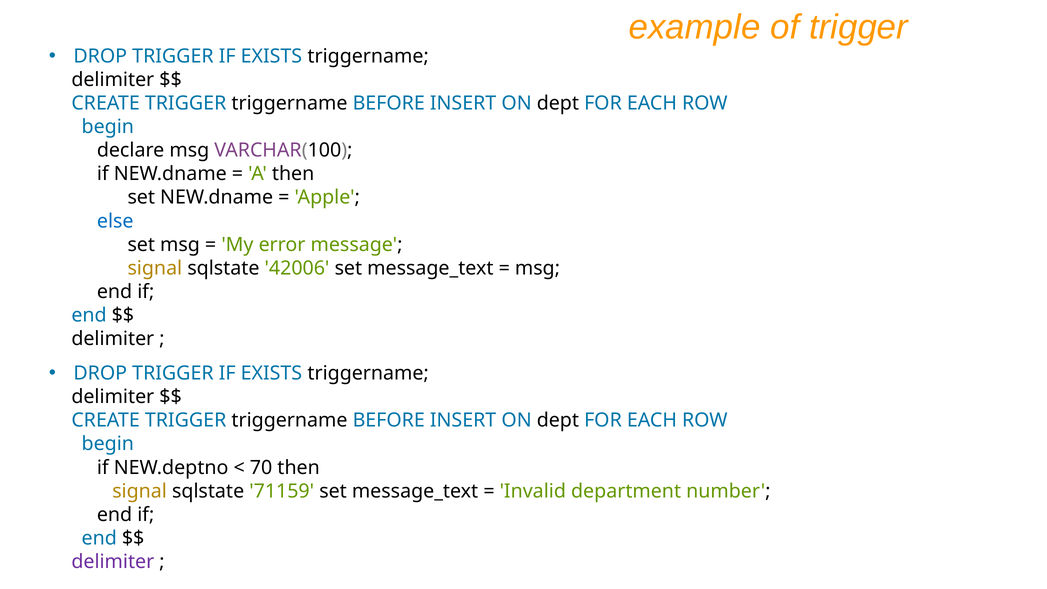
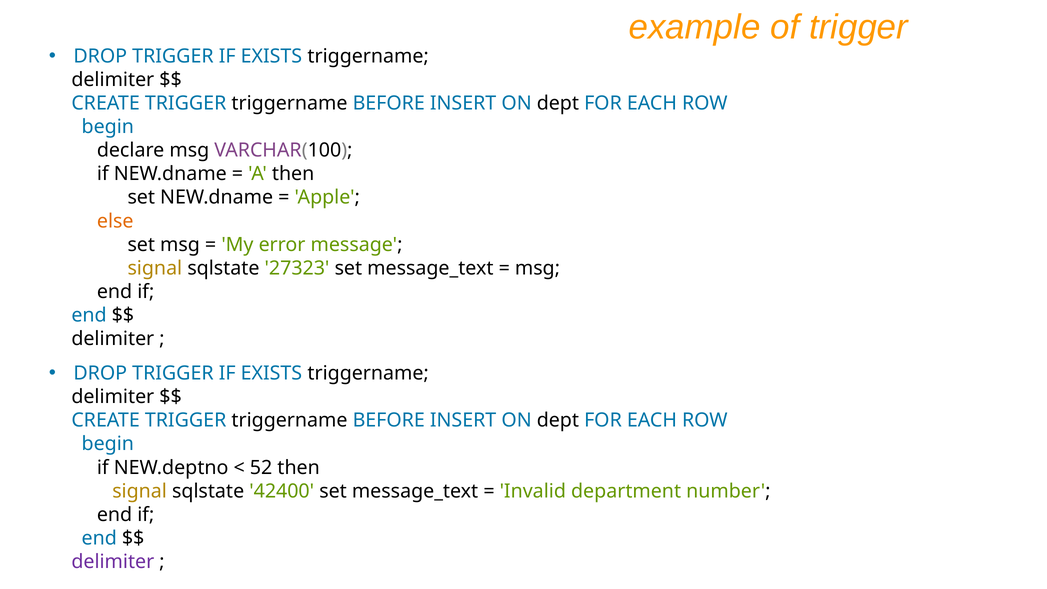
else colour: blue -> orange
42006: 42006 -> 27323
70: 70 -> 52
71159: 71159 -> 42400
